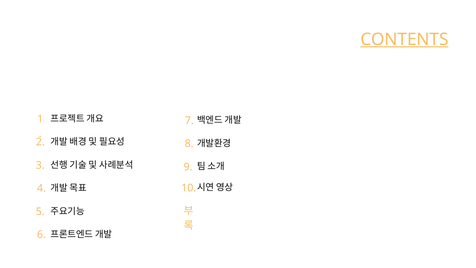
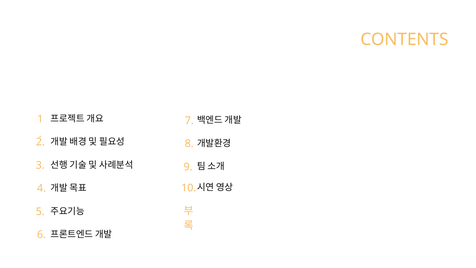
CONTENTS underline: present -> none
